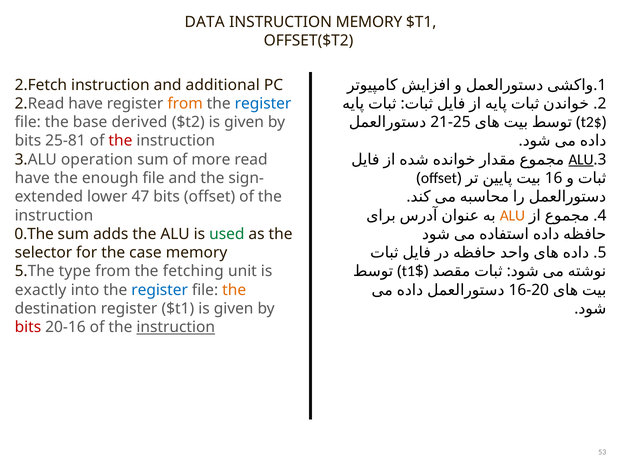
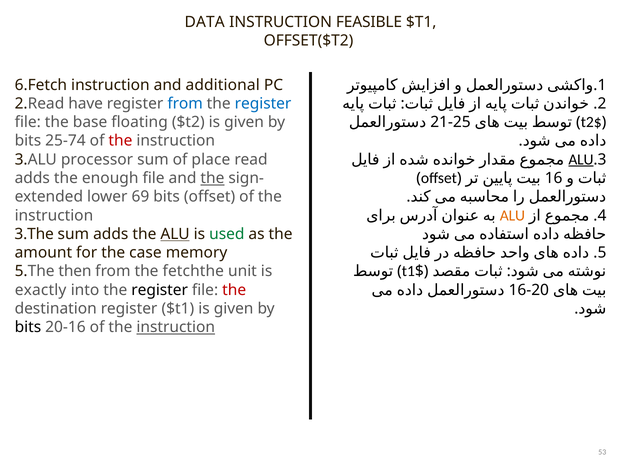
INSTRUCTION MEMORY: MEMORY -> FEASIBLE
2.Fetch: 2.Fetch -> 6.Fetch
from at (185, 104) colour: orange -> blue
derived: derived -> floating
25-81: 25-81 -> 25-74
operation: operation -> processor
more: more -> place
have at (32, 178): have -> adds
the at (212, 178) underline: none -> present
47: 47 -> 69
0.The: 0.The -> 3.The
ALU at (175, 234) underline: none -> present
selector: selector -> amount
type: type -> then
fetching: fetching -> fetchthe
register at (160, 290) colour: blue -> black
the at (234, 290) colour: orange -> red
bits at (28, 327) colour: red -> black
